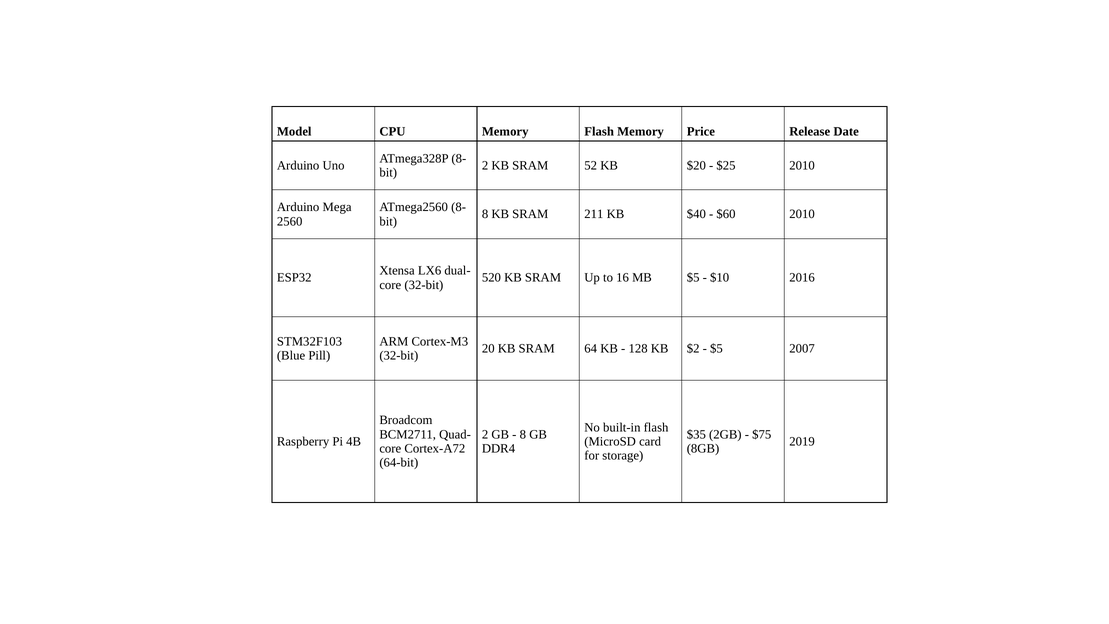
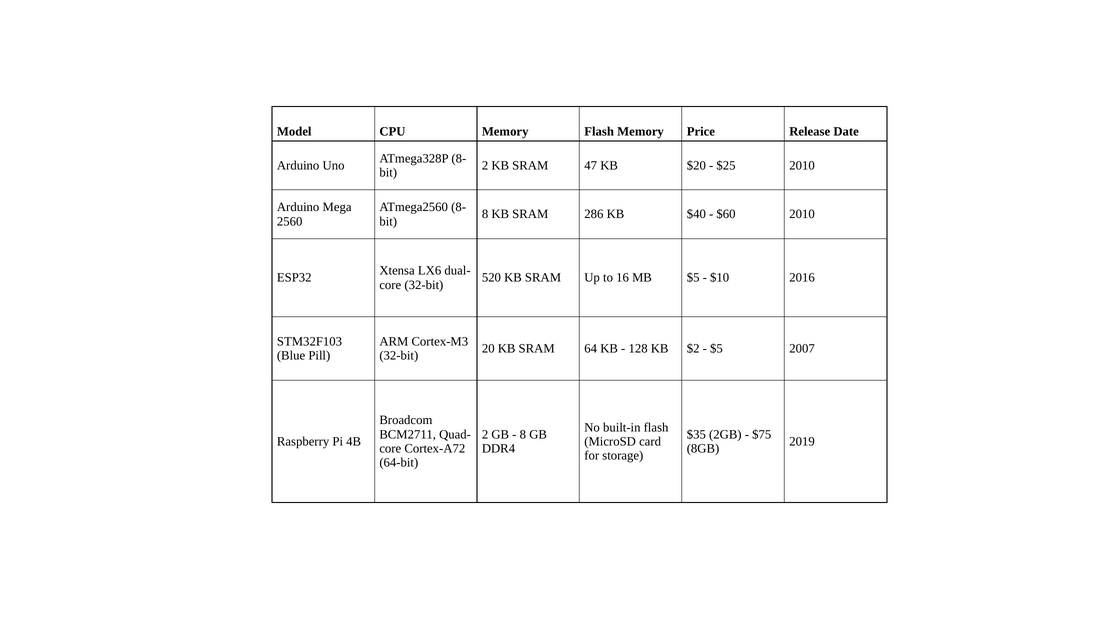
52: 52 -> 47
211: 211 -> 286
